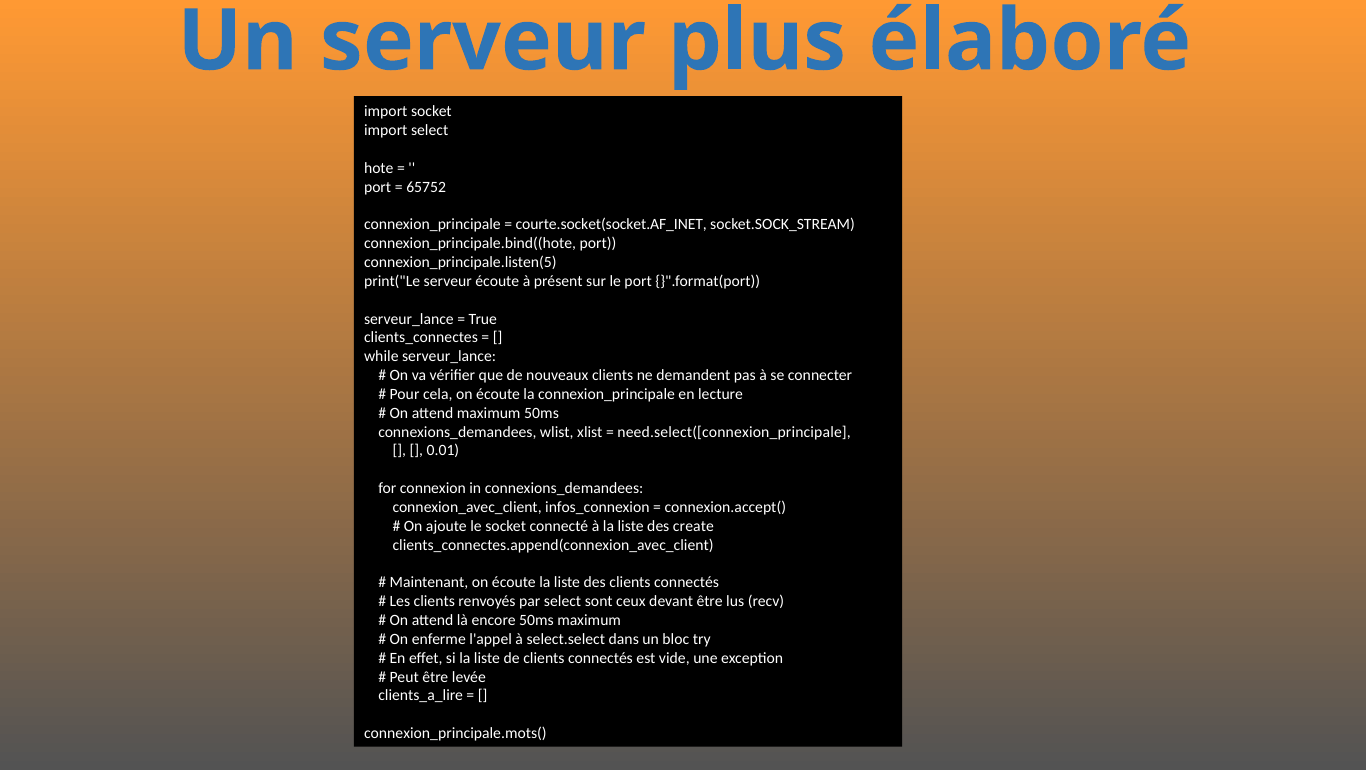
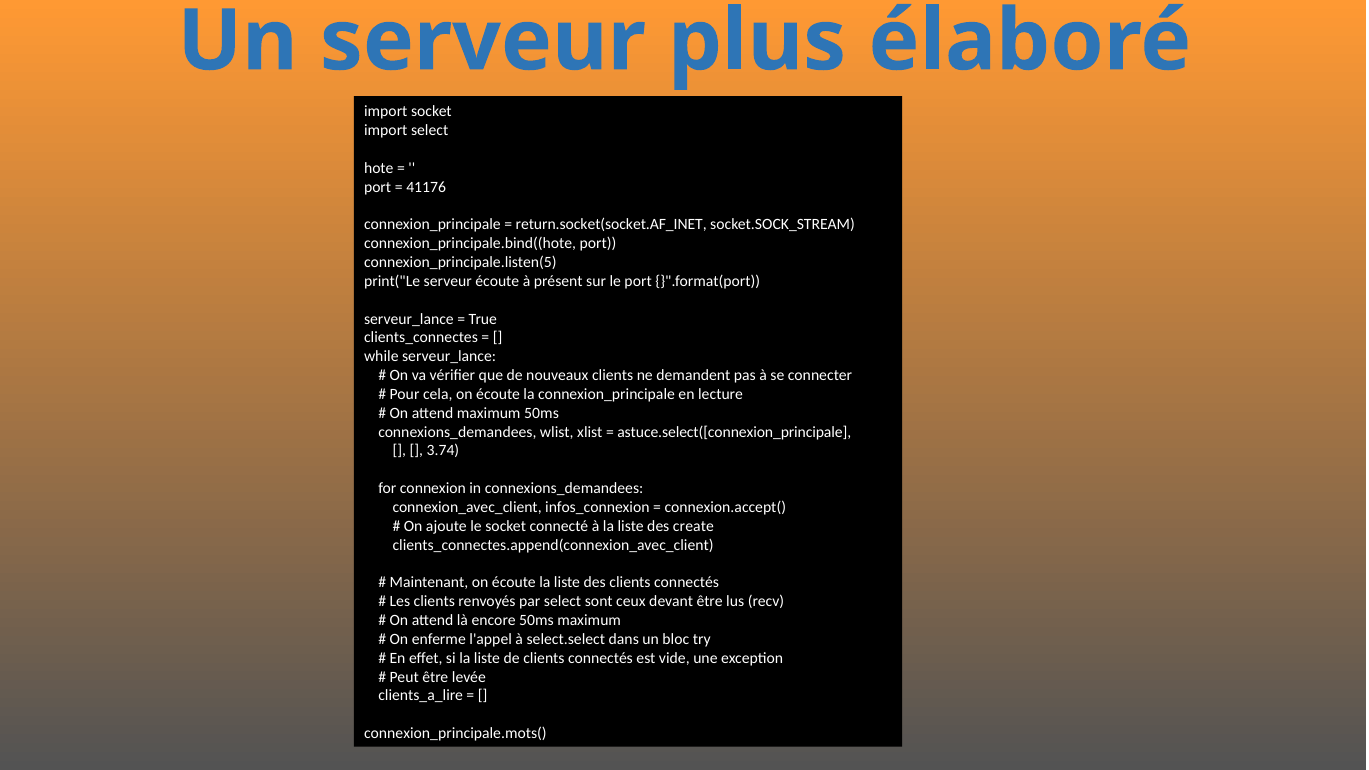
65752: 65752 -> 41176
courte.socket(socket.AF_INET: courte.socket(socket.AF_INET -> return.socket(socket.AF_INET
need.select([connexion_principale: need.select([connexion_principale -> astuce.select([connexion_principale
0.01: 0.01 -> 3.74
